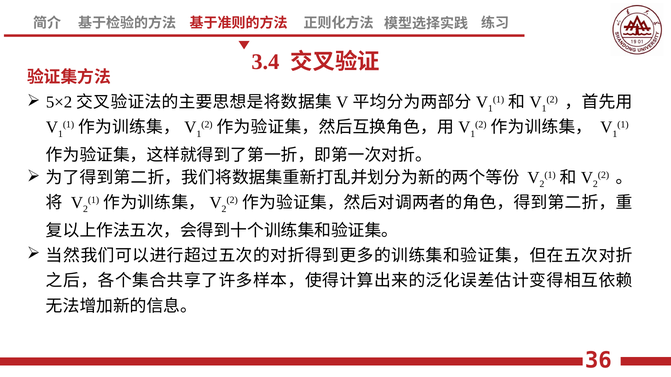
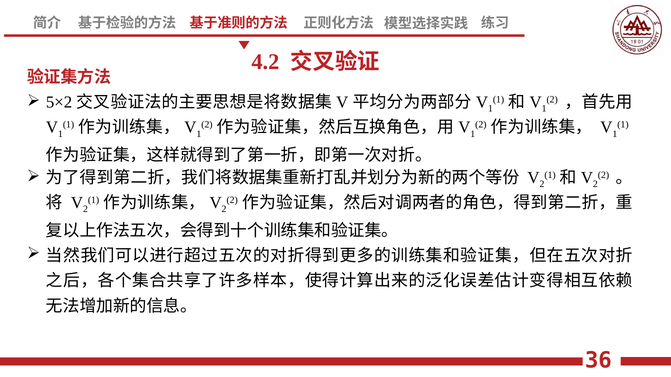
3.4: 3.4 -> 4.2
